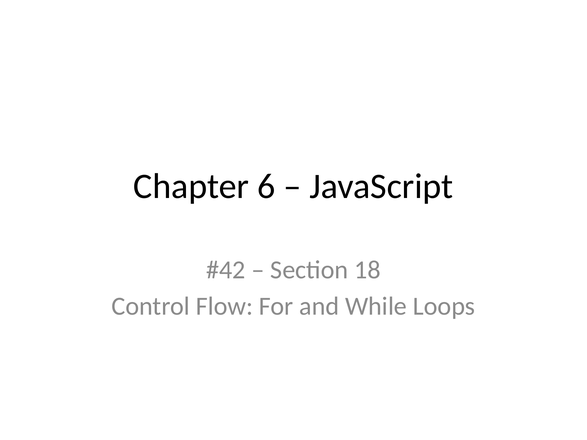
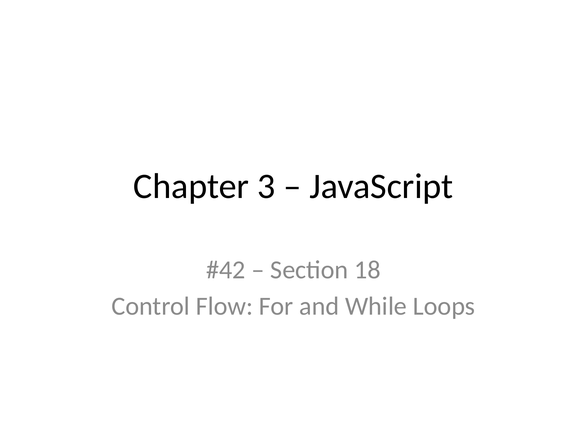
6: 6 -> 3
